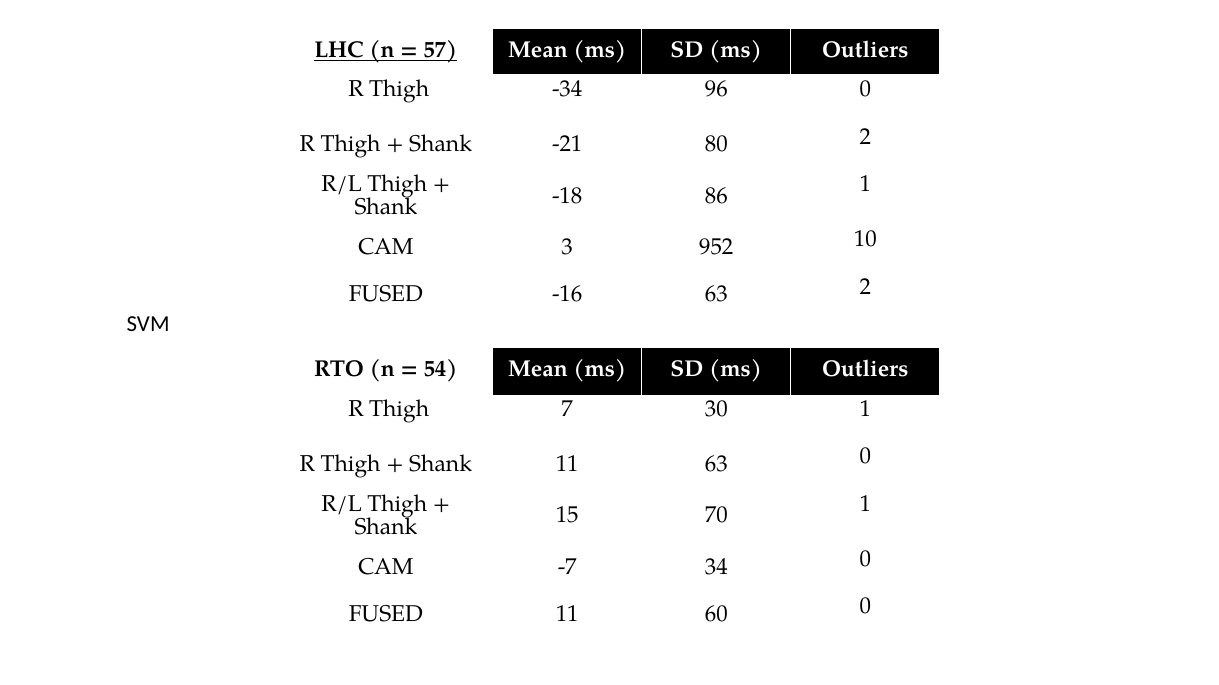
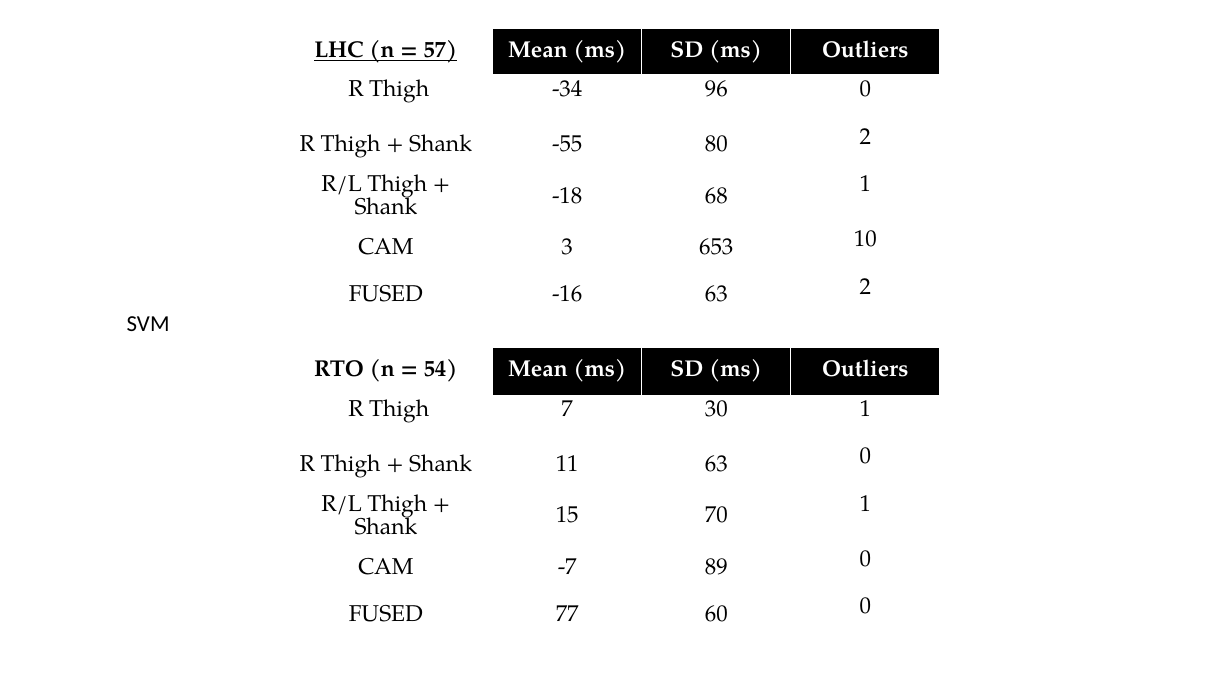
-21: -21 -> -55
86: 86 -> 68
952: 952 -> 653
34: 34 -> 89
FUSED 11: 11 -> 77
